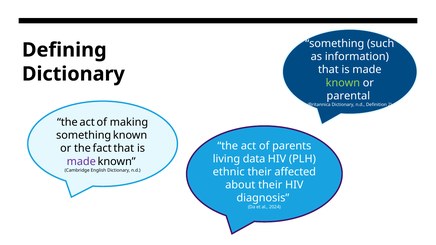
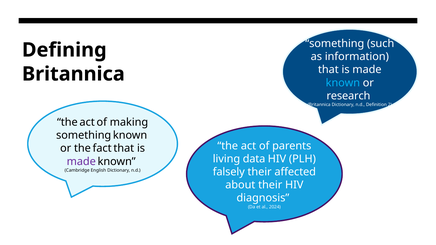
Dictionary at (73, 74): Dictionary -> Britannica
known at (343, 83) colour: light green -> light blue
parental: parental -> research
ethnic: ethnic -> falsely
